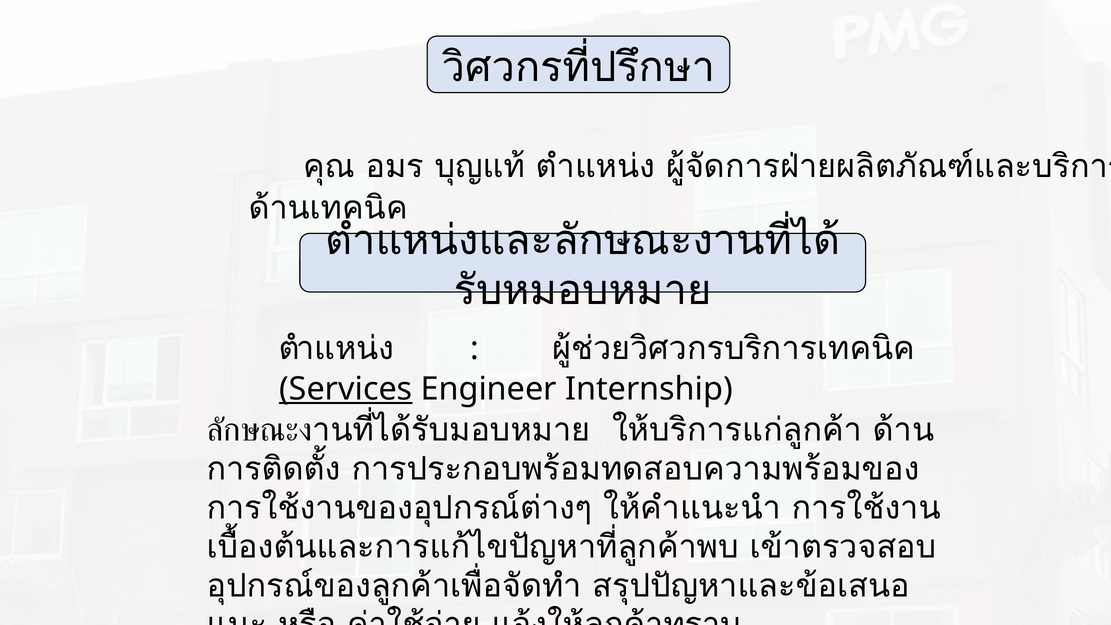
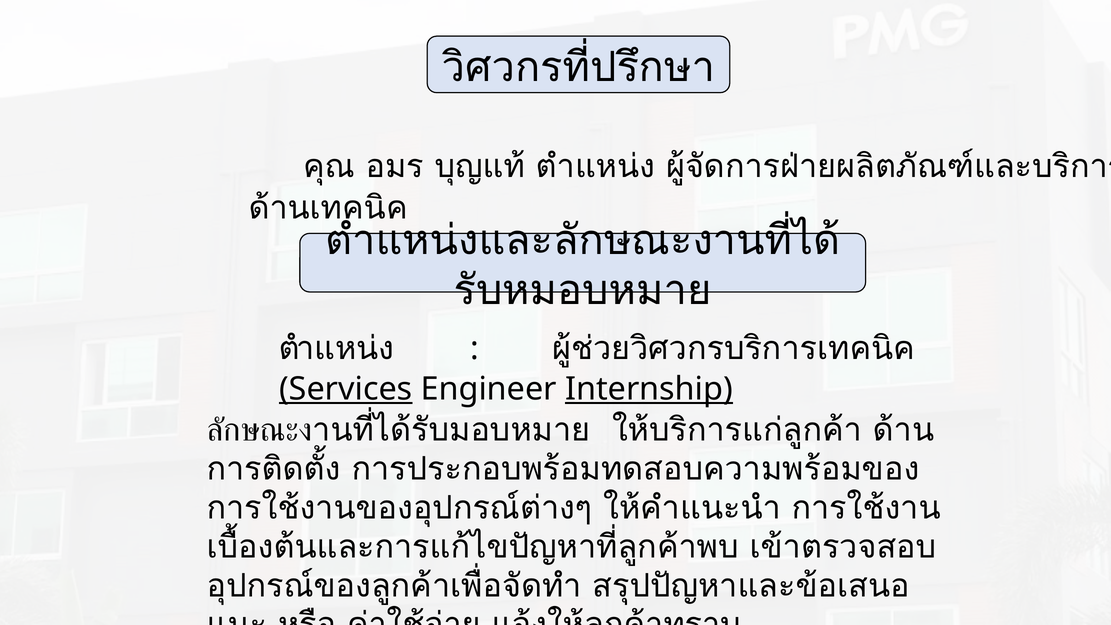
Internship underline: none -> present
